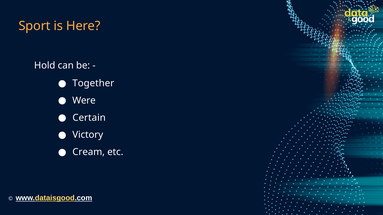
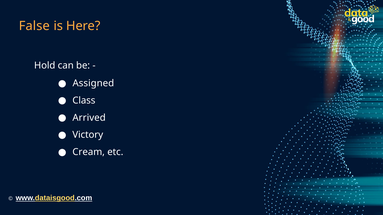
Sport: Sport -> False
Together: Together -> Assigned
Were: Were -> Class
Certain: Certain -> Arrived
